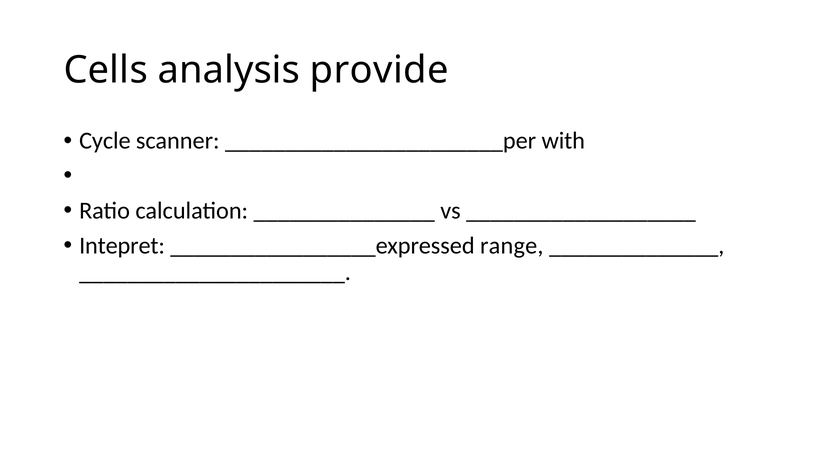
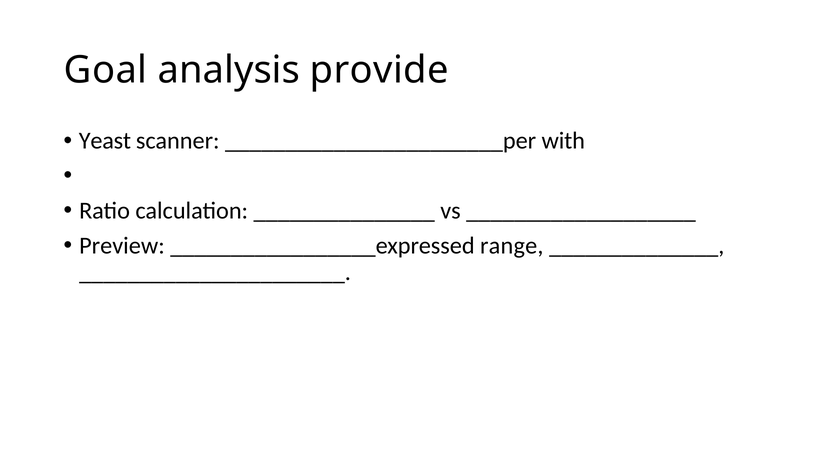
Cells: Cells -> Goal
Cycle: Cycle -> Yeast
Intepret: Intepret -> Preview
